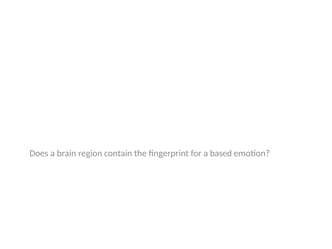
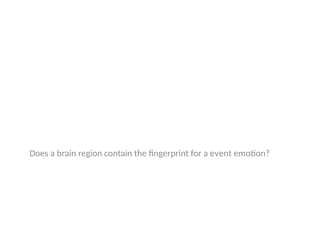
based: based -> event
